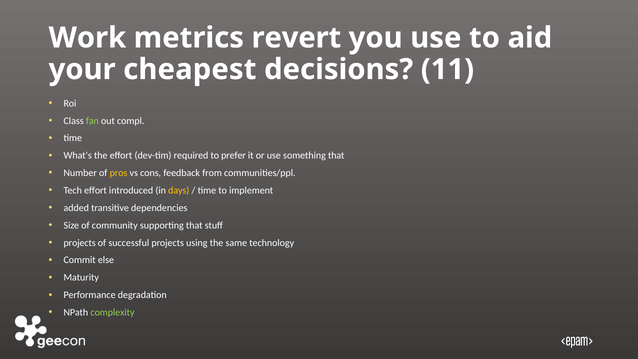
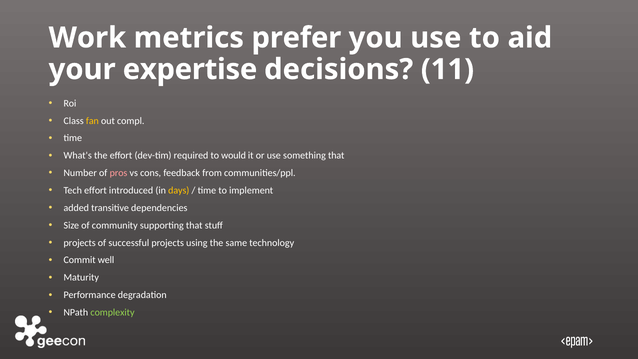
revert: revert -> prefer
cheapest: cheapest -> expertise
fan colour: light green -> yellow
prefer: prefer -> would
pros colour: yellow -> pink
else: else -> well
